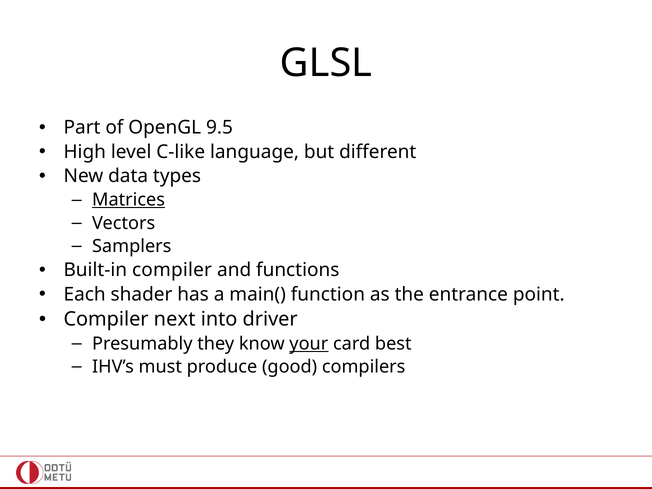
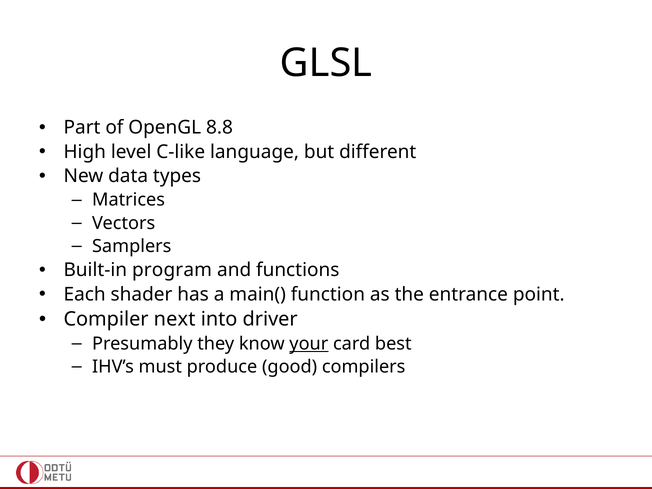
9.5: 9.5 -> 8.8
Matrices underline: present -> none
Built-in compiler: compiler -> program
